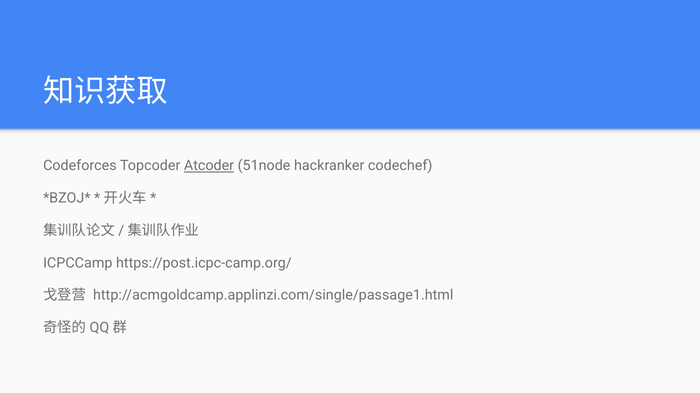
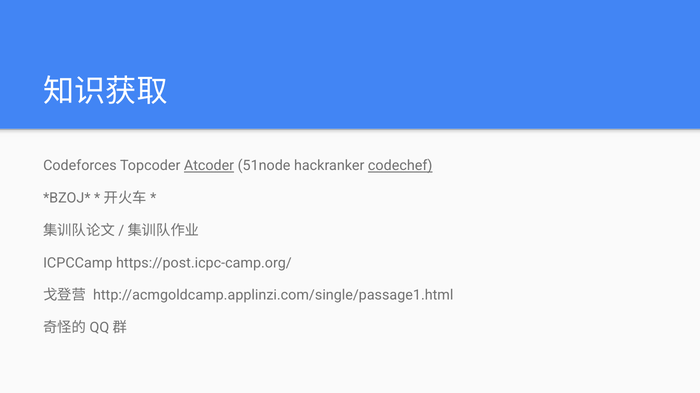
codechef underline: none -> present
